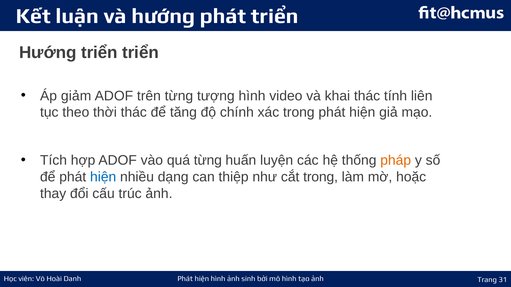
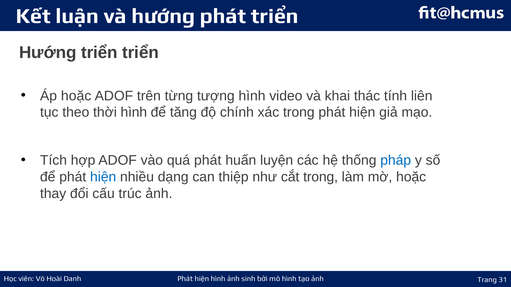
Áp giảm: giảm -> hoặc
thời thác: thác -> hình
quá từng: từng -> phát
pháp colour: orange -> blue
